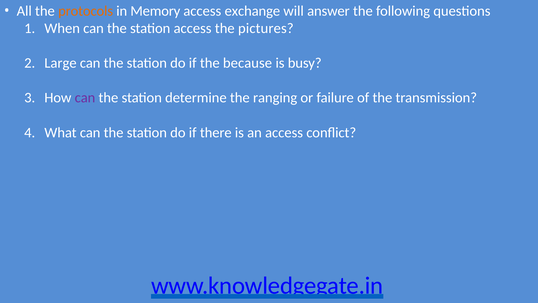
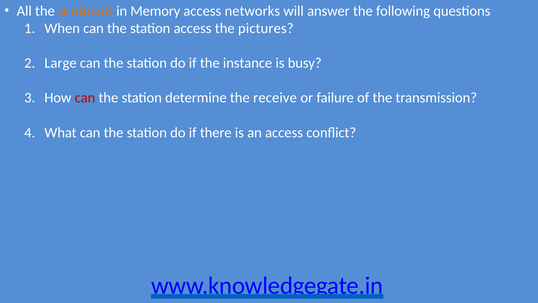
exchange: exchange -> networks
because: because -> instance
can at (85, 98) colour: purple -> red
ranging: ranging -> receive
